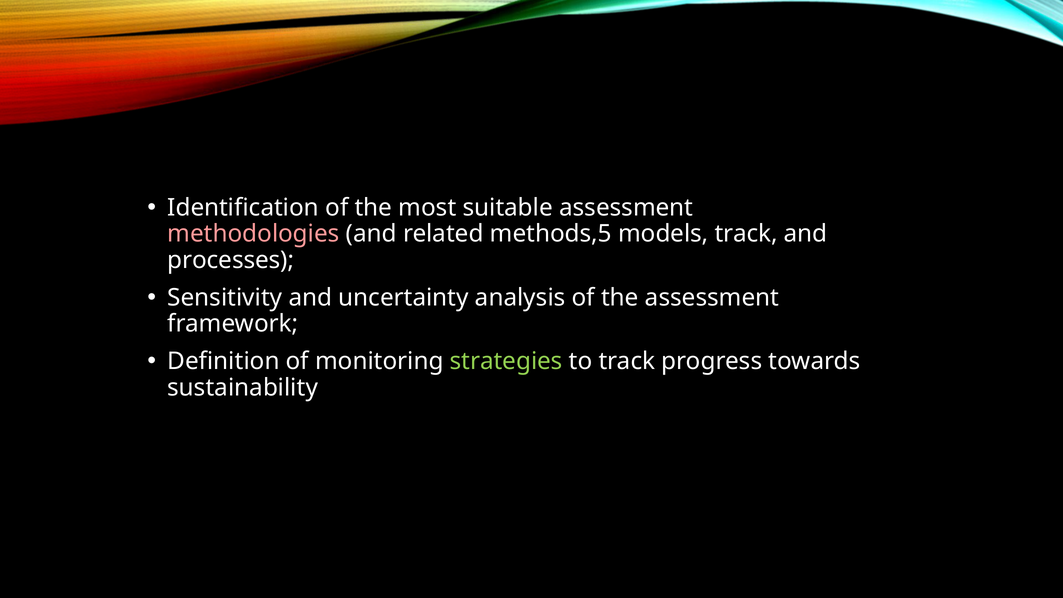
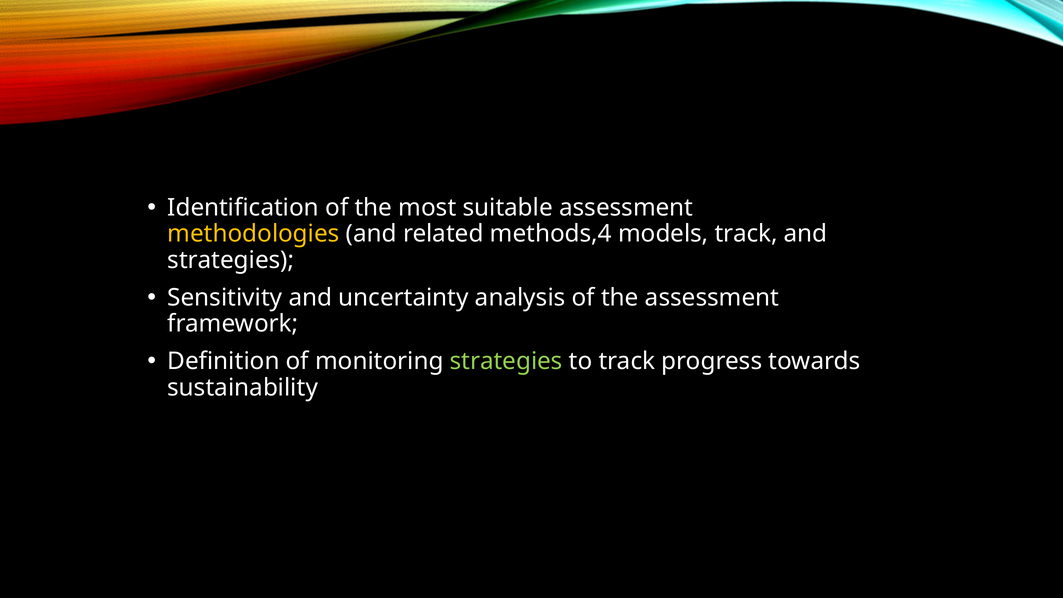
methodologies colour: pink -> yellow
methods,5: methods,5 -> methods,4
processes at (231, 260): processes -> strategies
